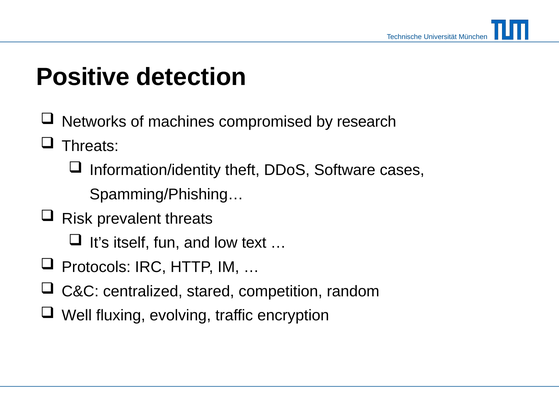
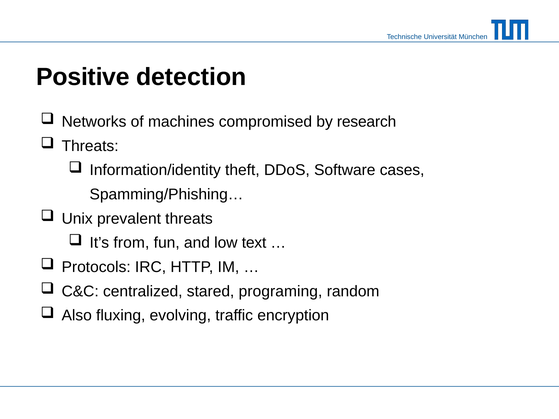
Risk: Risk -> Unix
itself: itself -> from
competition: competition -> programing
Well: Well -> Also
